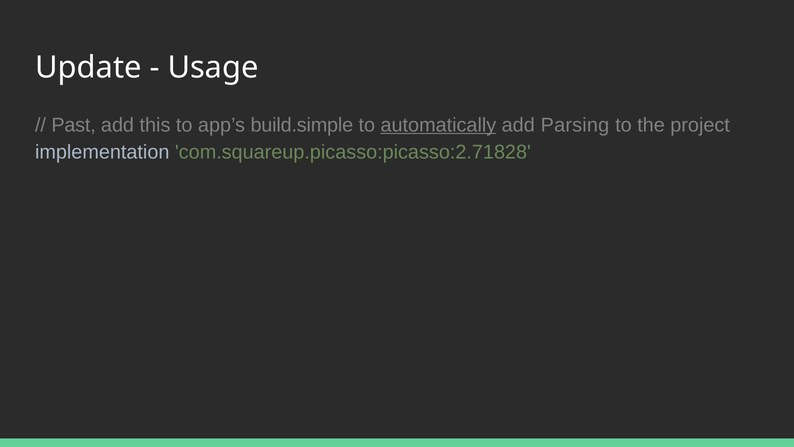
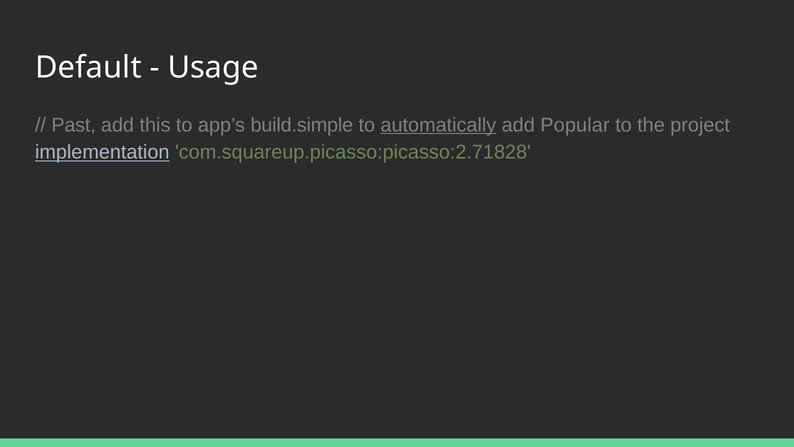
Update: Update -> Default
Parsing: Parsing -> Popular
implementation underline: none -> present
